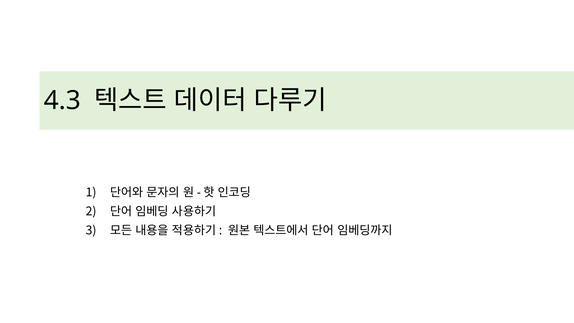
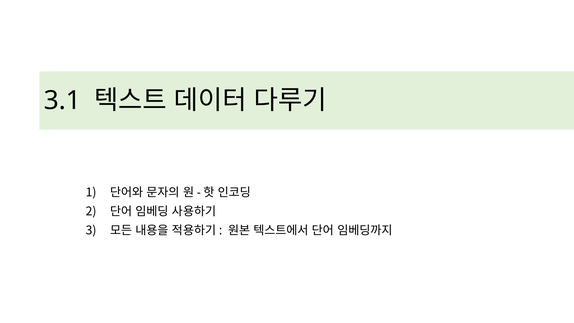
4.3: 4.3 -> 3.1
